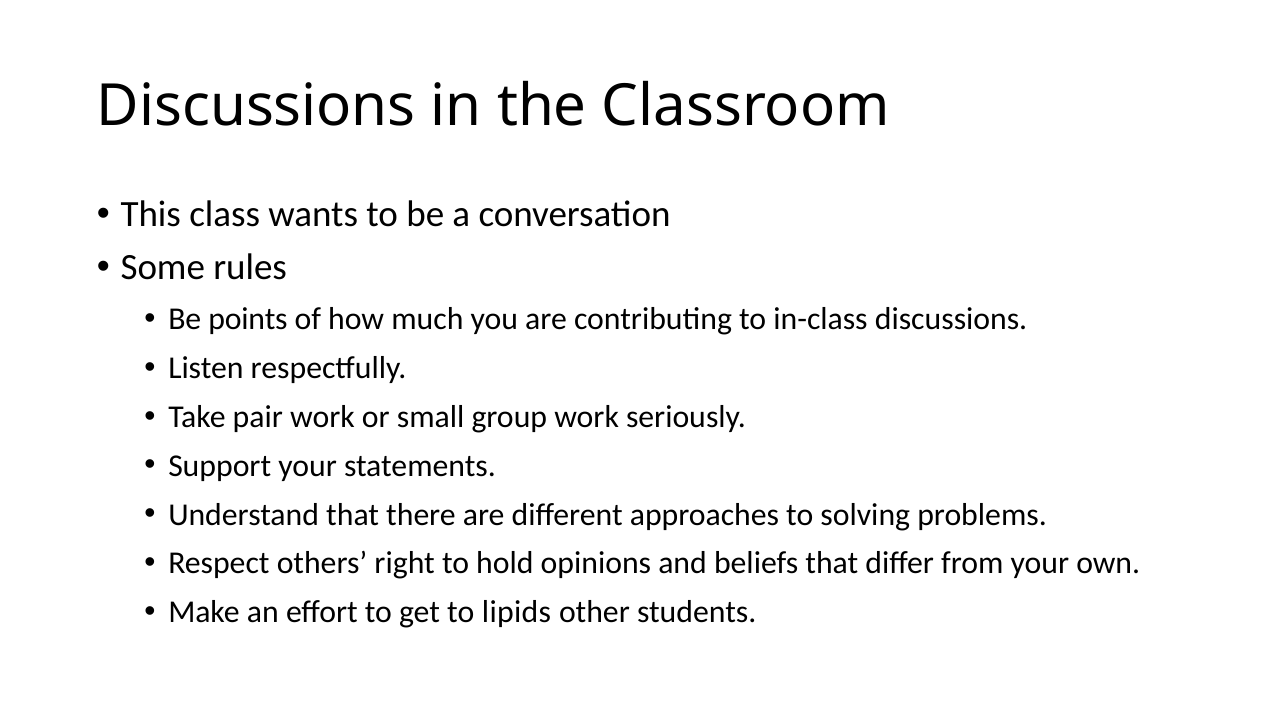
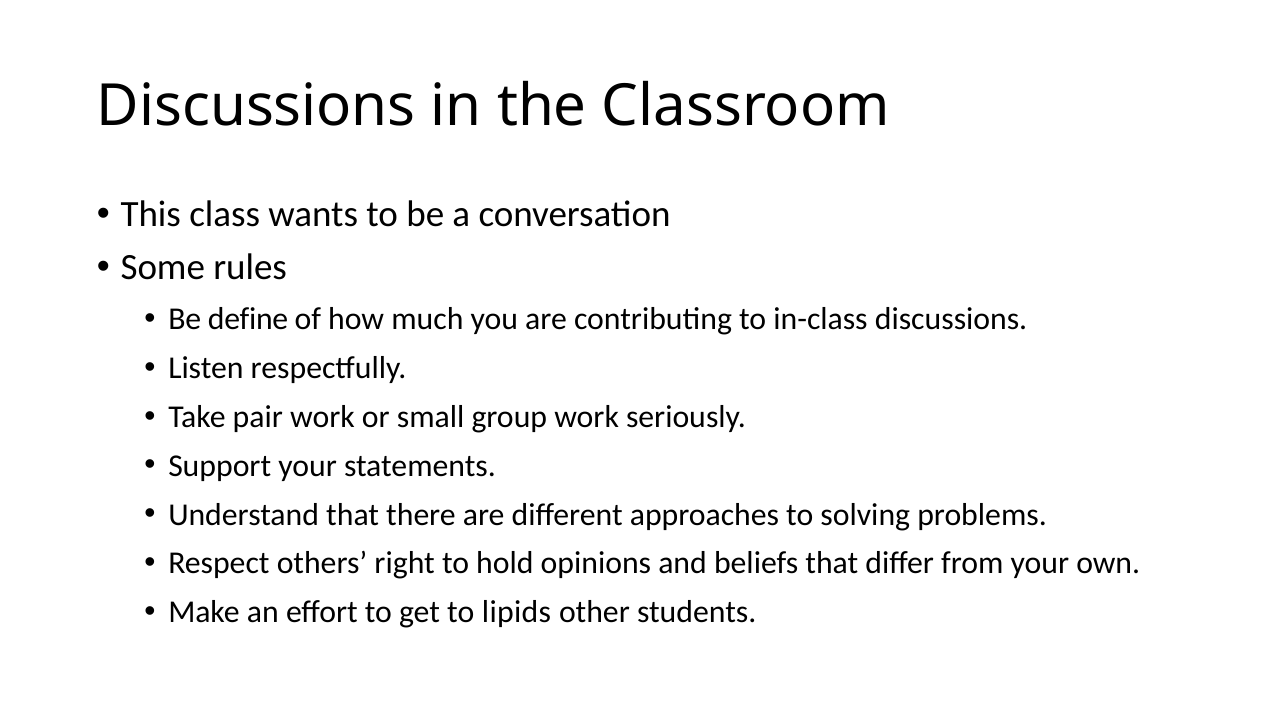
points: points -> define
